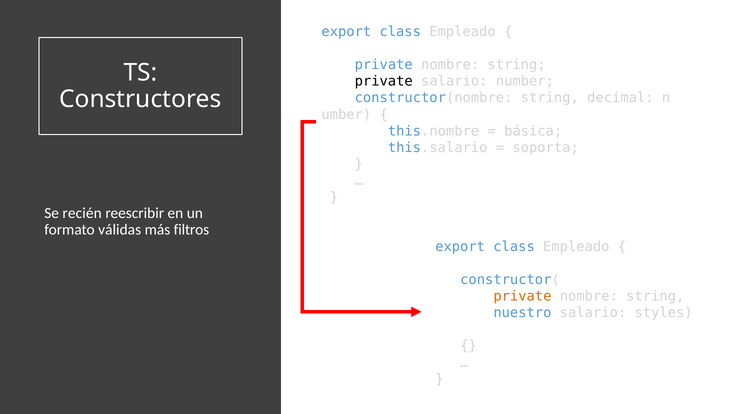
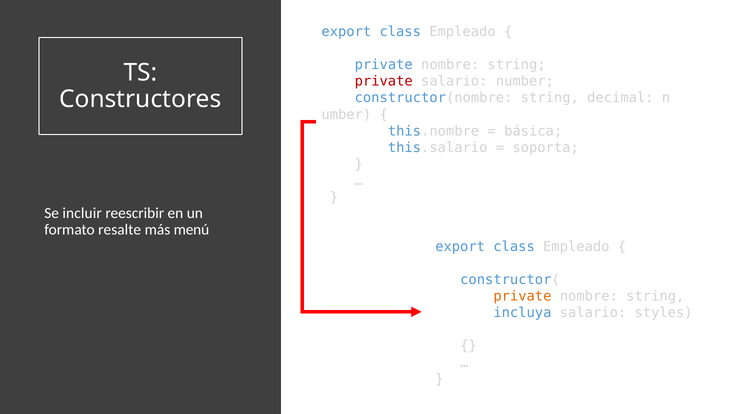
private at (384, 81) colour: black -> red
recién: recién -> incluir
válidas: válidas -> resalte
filtros: filtros -> menú
nuestro: nuestro -> incluya
